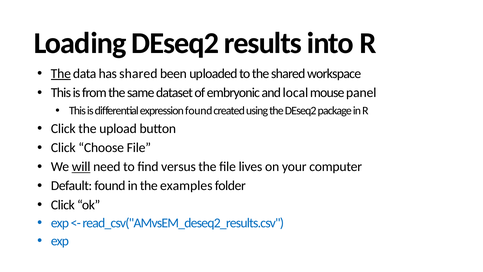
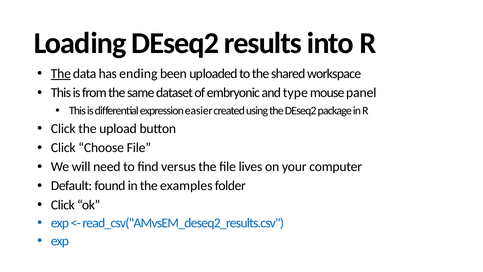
has shared: shared -> ending
local: local -> type
expression found: found -> easier
will underline: present -> none
